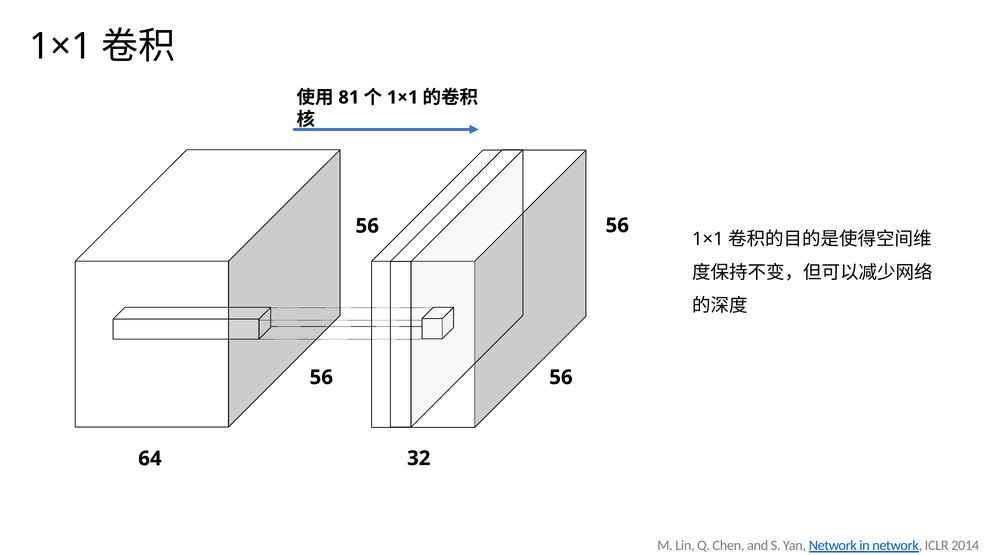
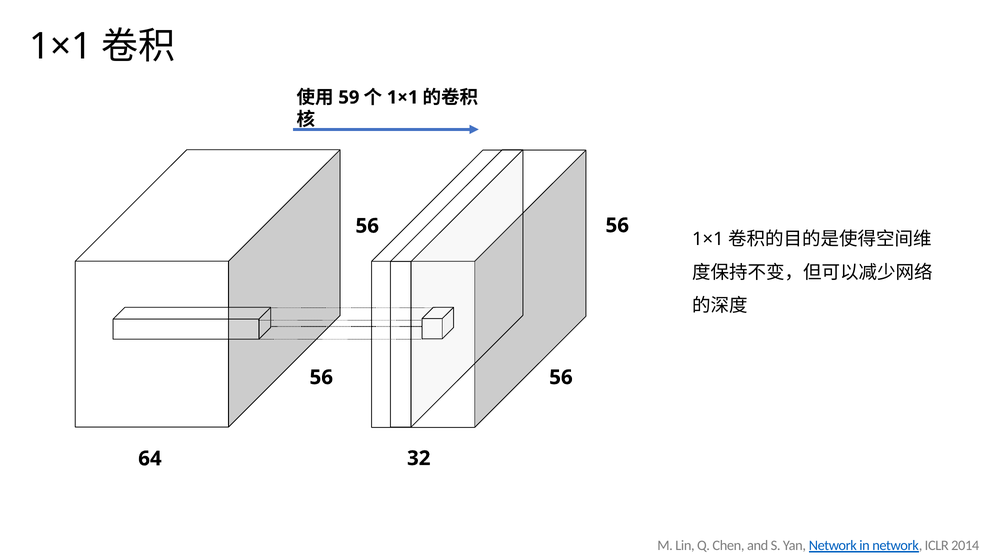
81: 81 -> 59
